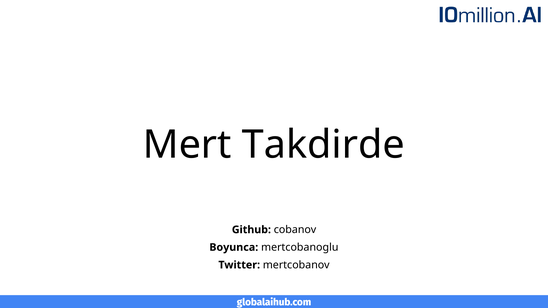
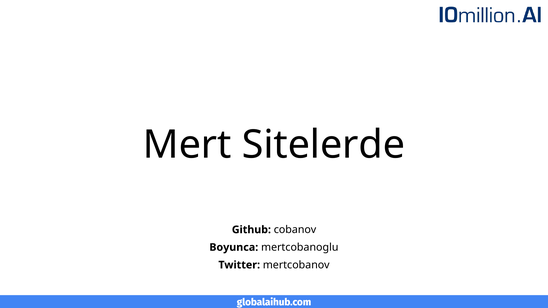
Takdirde: Takdirde -> Sitelerde
